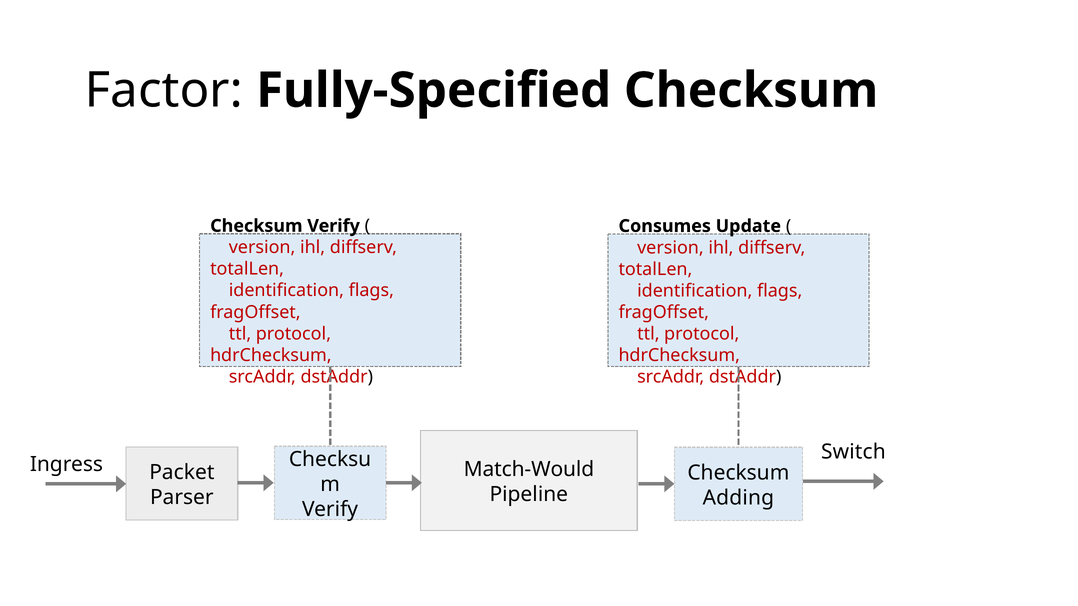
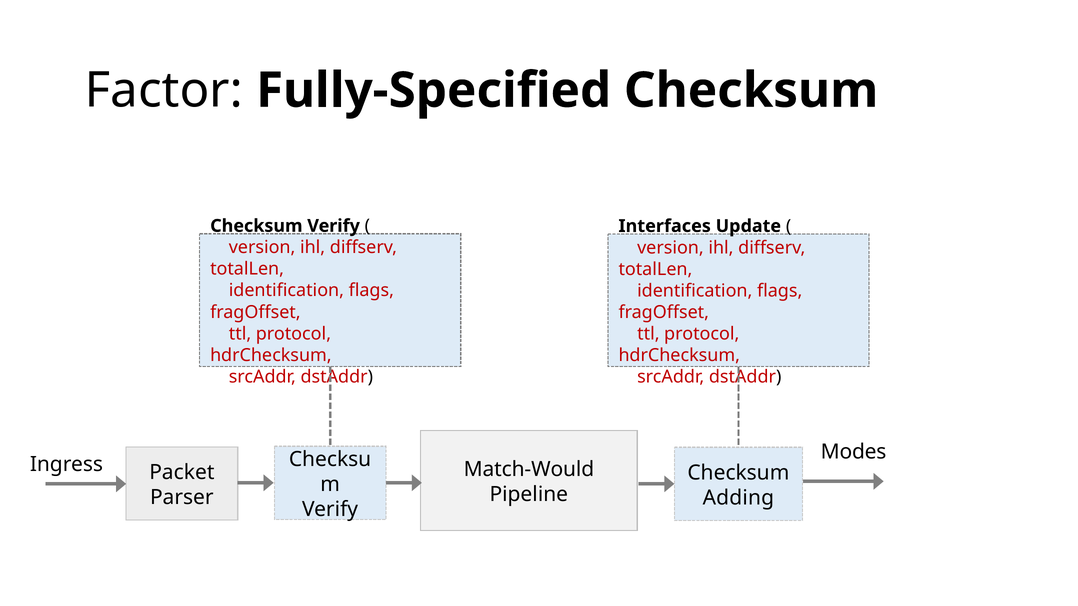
Consumes: Consumes -> Interfaces
Switch: Switch -> Modes
